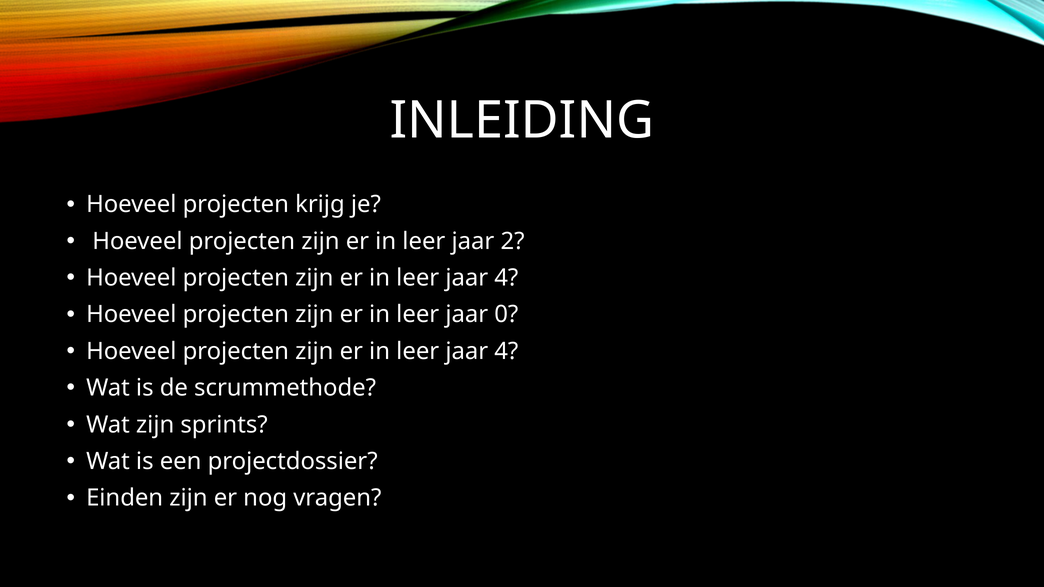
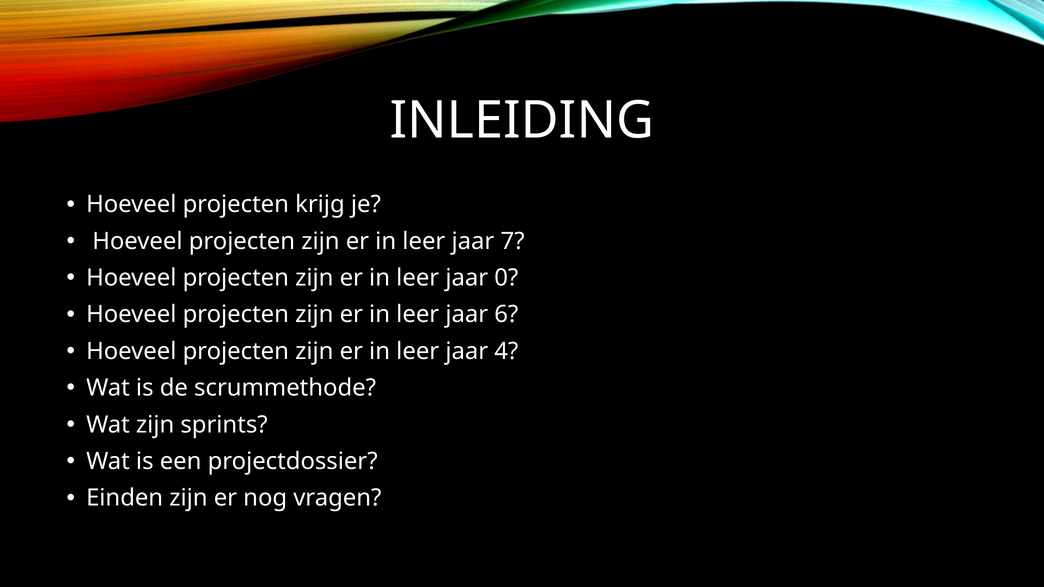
2: 2 -> 7
4 at (506, 278): 4 -> 0
0: 0 -> 6
